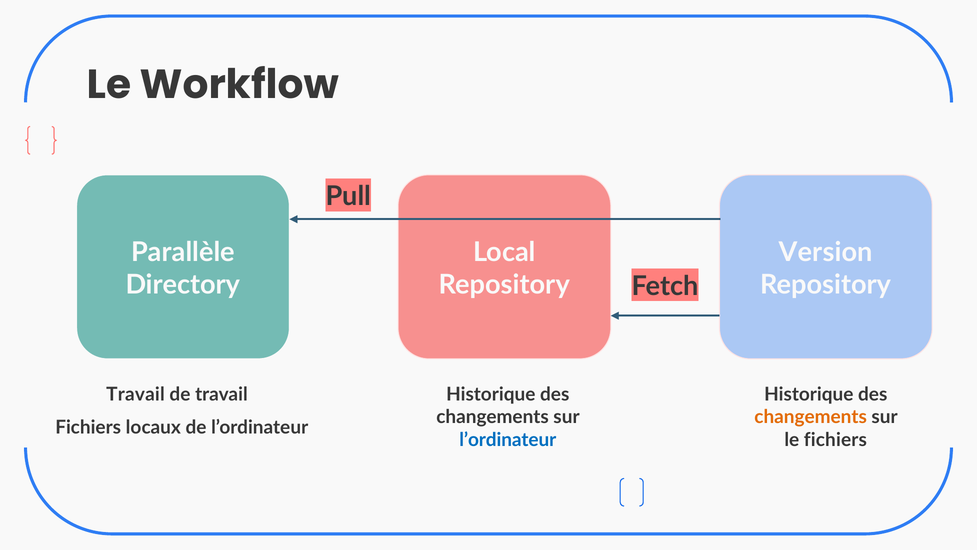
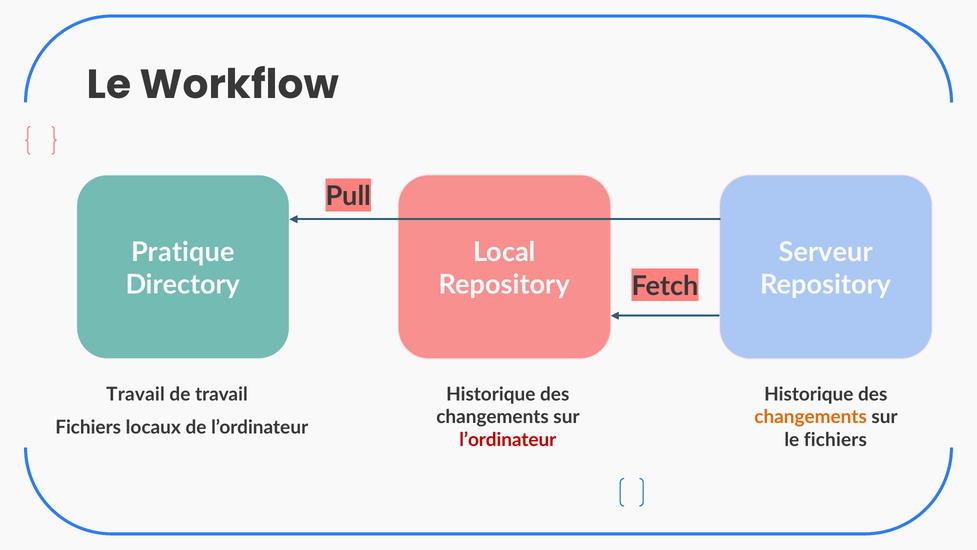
Parallèle: Parallèle -> Pratique
Version: Version -> Serveur
l’ordinateur at (508, 440) colour: blue -> red
